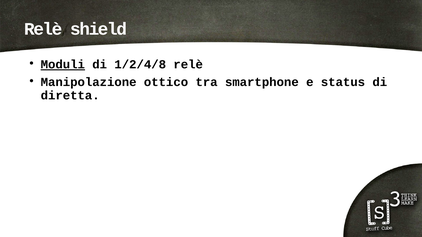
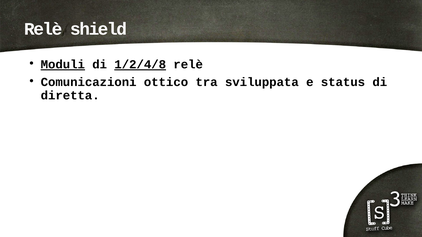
1/2/4/8 underline: none -> present
Manipolazione: Manipolazione -> Comunicazioni
smartphone: smartphone -> sviluppata
